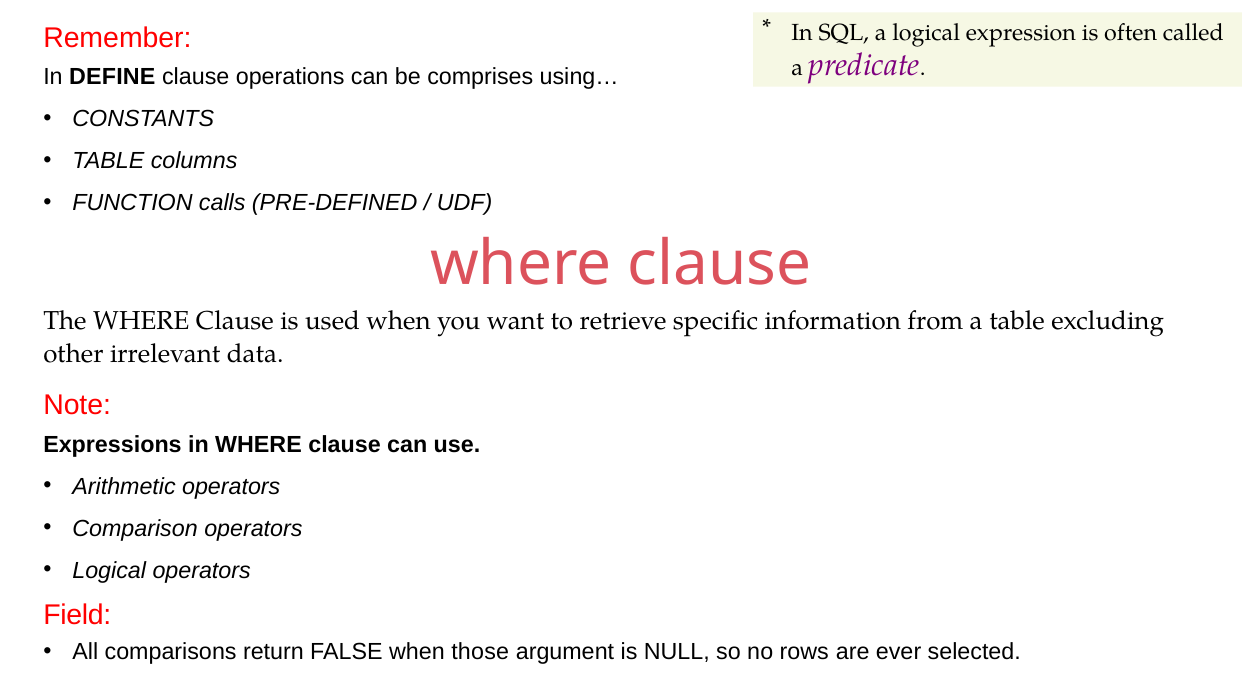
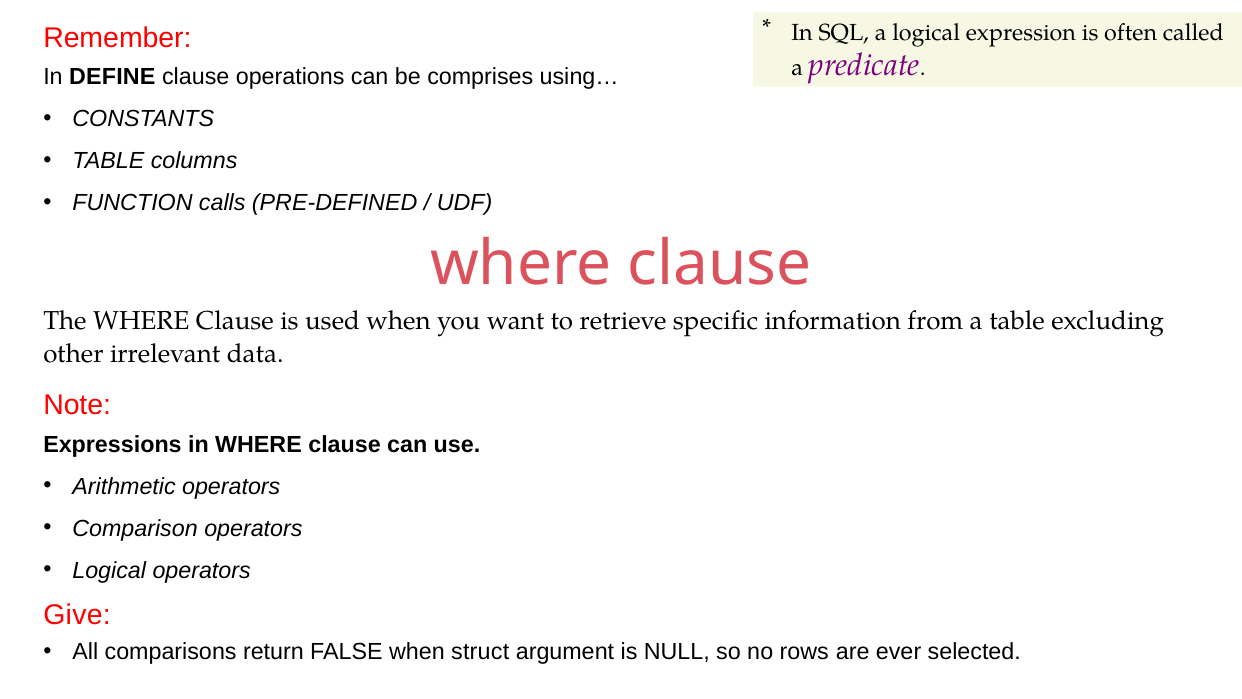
Field: Field -> Give
those: those -> struct
